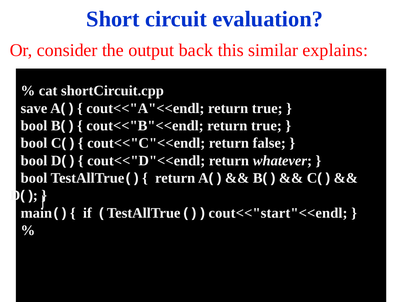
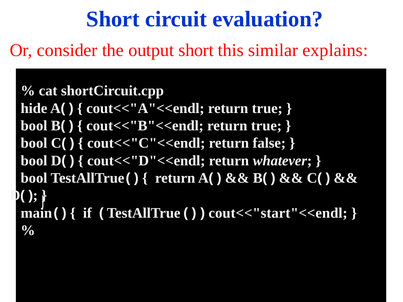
output back: back -> short
save: save -> hide
